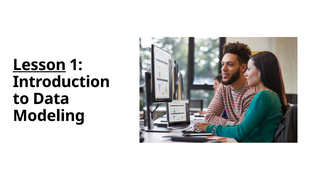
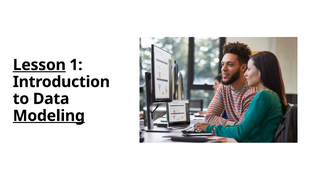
Modeling underline: none -> present
